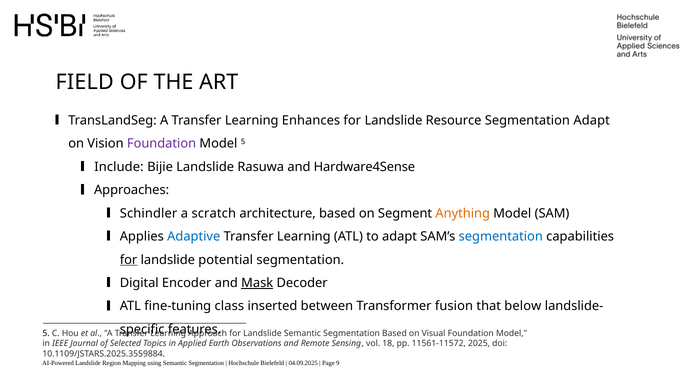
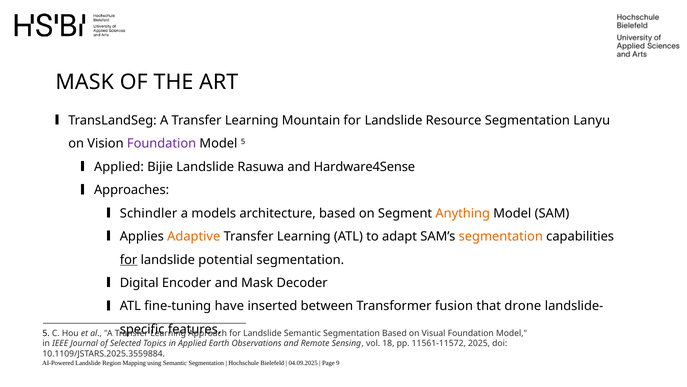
FIELD at (85, 82): FIELD -> MASK
Enhances: Enhances -> Mountain
Segmentation Adapt: Adapt -> Lanyu
Include at (119, 167): Include -> Applied
scratch: scratch -> models
Adaptive colour: blue -> orange
segmentation at (501, 236) colour: blue -> orange
Mask at (257, 283) underline: present -> none
class: class -> have
below: below -> drone
